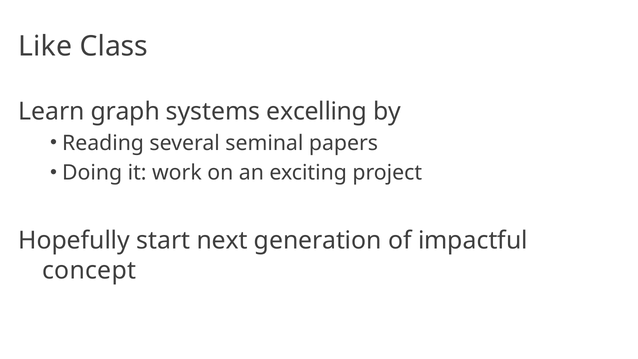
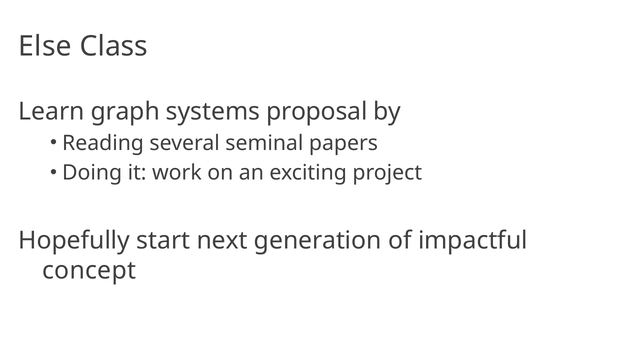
Like: Like -> Else
excelling: excelling -> proposal
